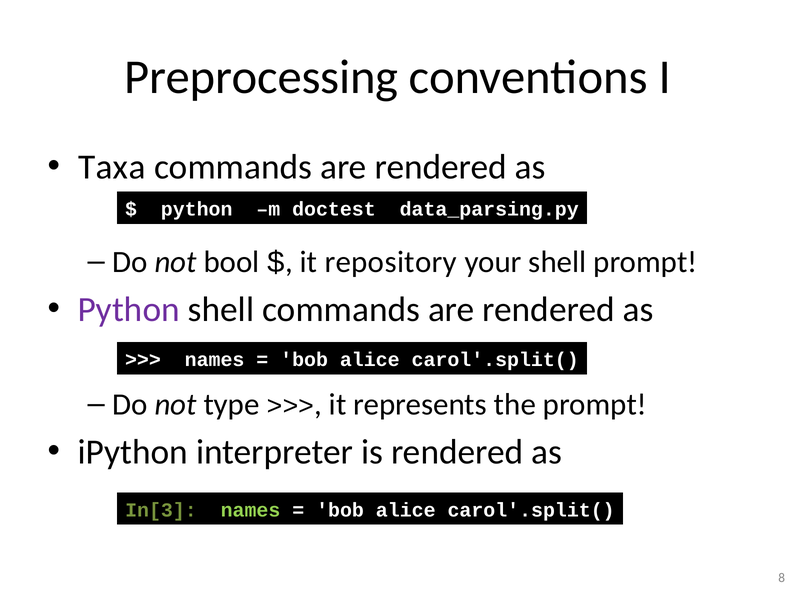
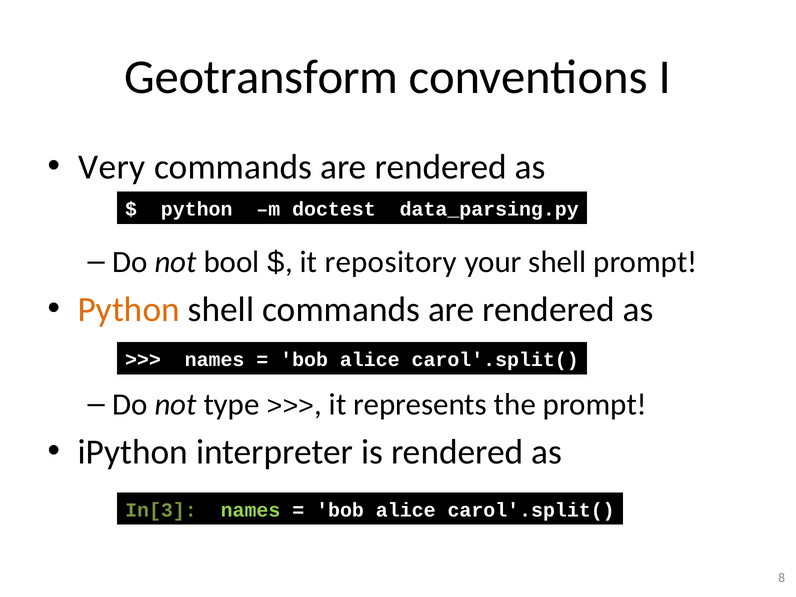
Preprocessing: Preprocessing -> Geotransform
Taxa: Taxa -> Very
Python at (129, 309) colour: purple -> orange
